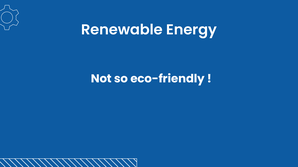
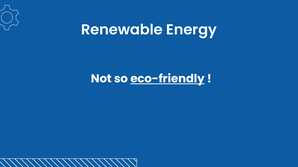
eco-friendly underline: none -> present
